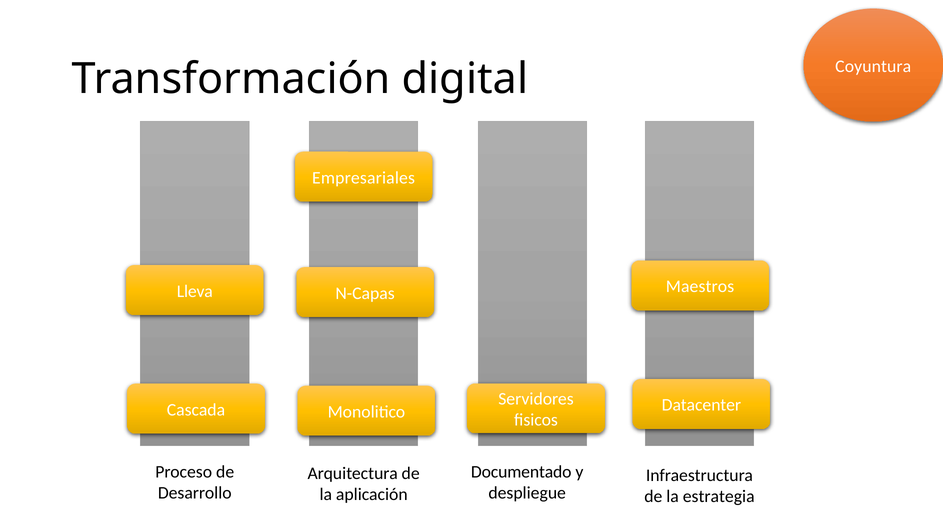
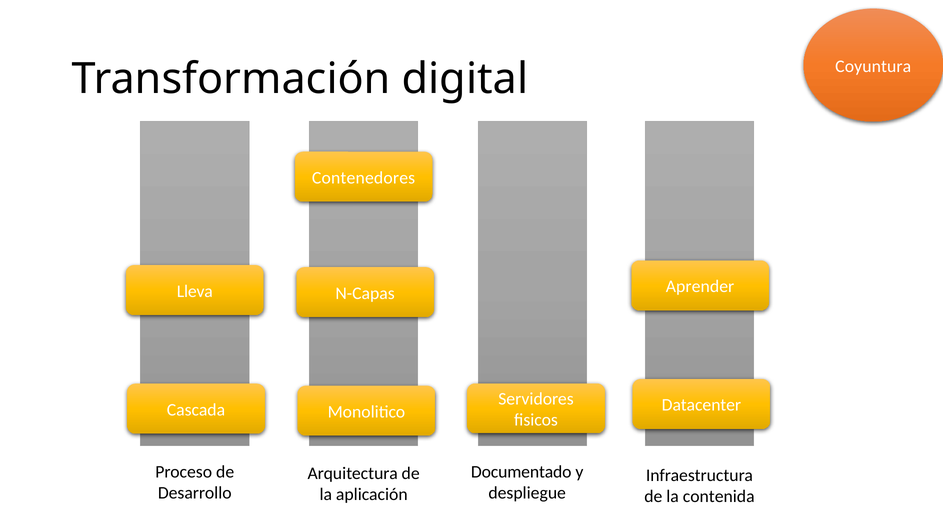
Empresariales: Empresariales -> Contenedores
Maestros: Maestros -> Aprender
estrategia: estrategia -> contenida
